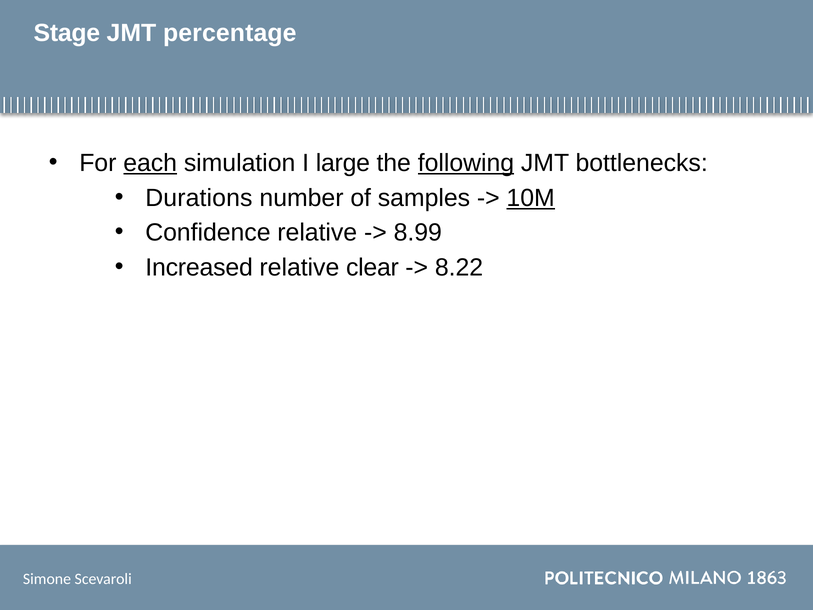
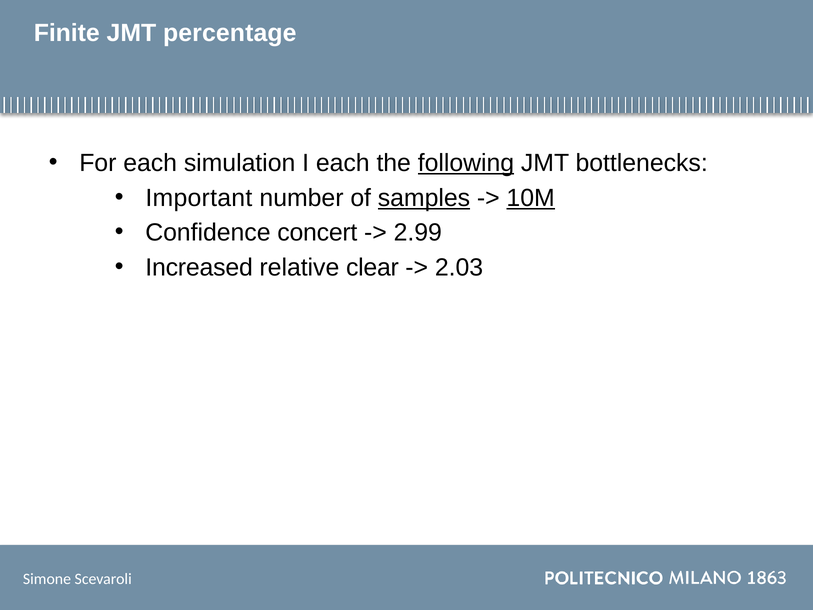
Stage: Stage -> Finite
each at (150, 163) underline: present -> none
I large: large -> each
Durations: Durations -> Important
samples underline: none -> present
Confidence relative: relative -> concert
8.99: 8.99 -> 2.99
8.22: 8.22 -> 2.03
